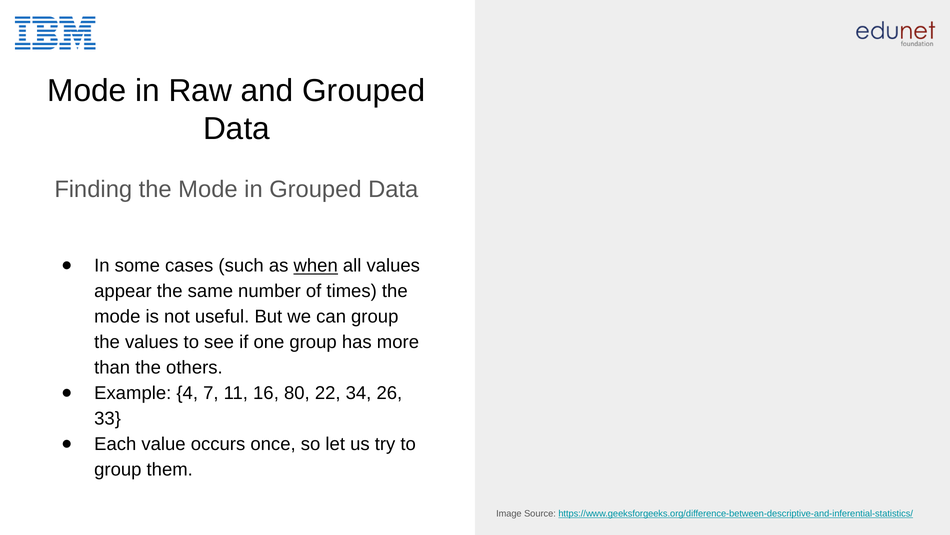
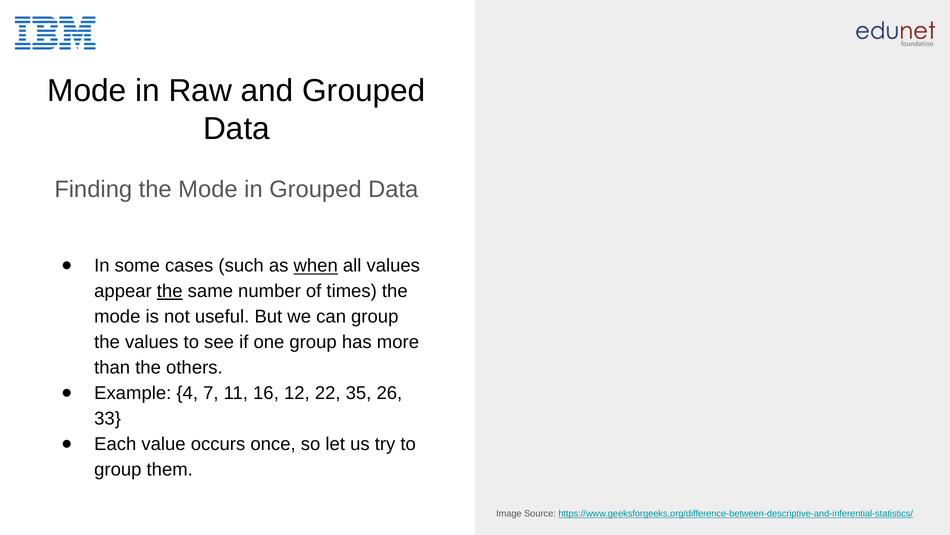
the at (170, 291) underline: none -> present
80: 80 -> 12
34: 34 -> 35
